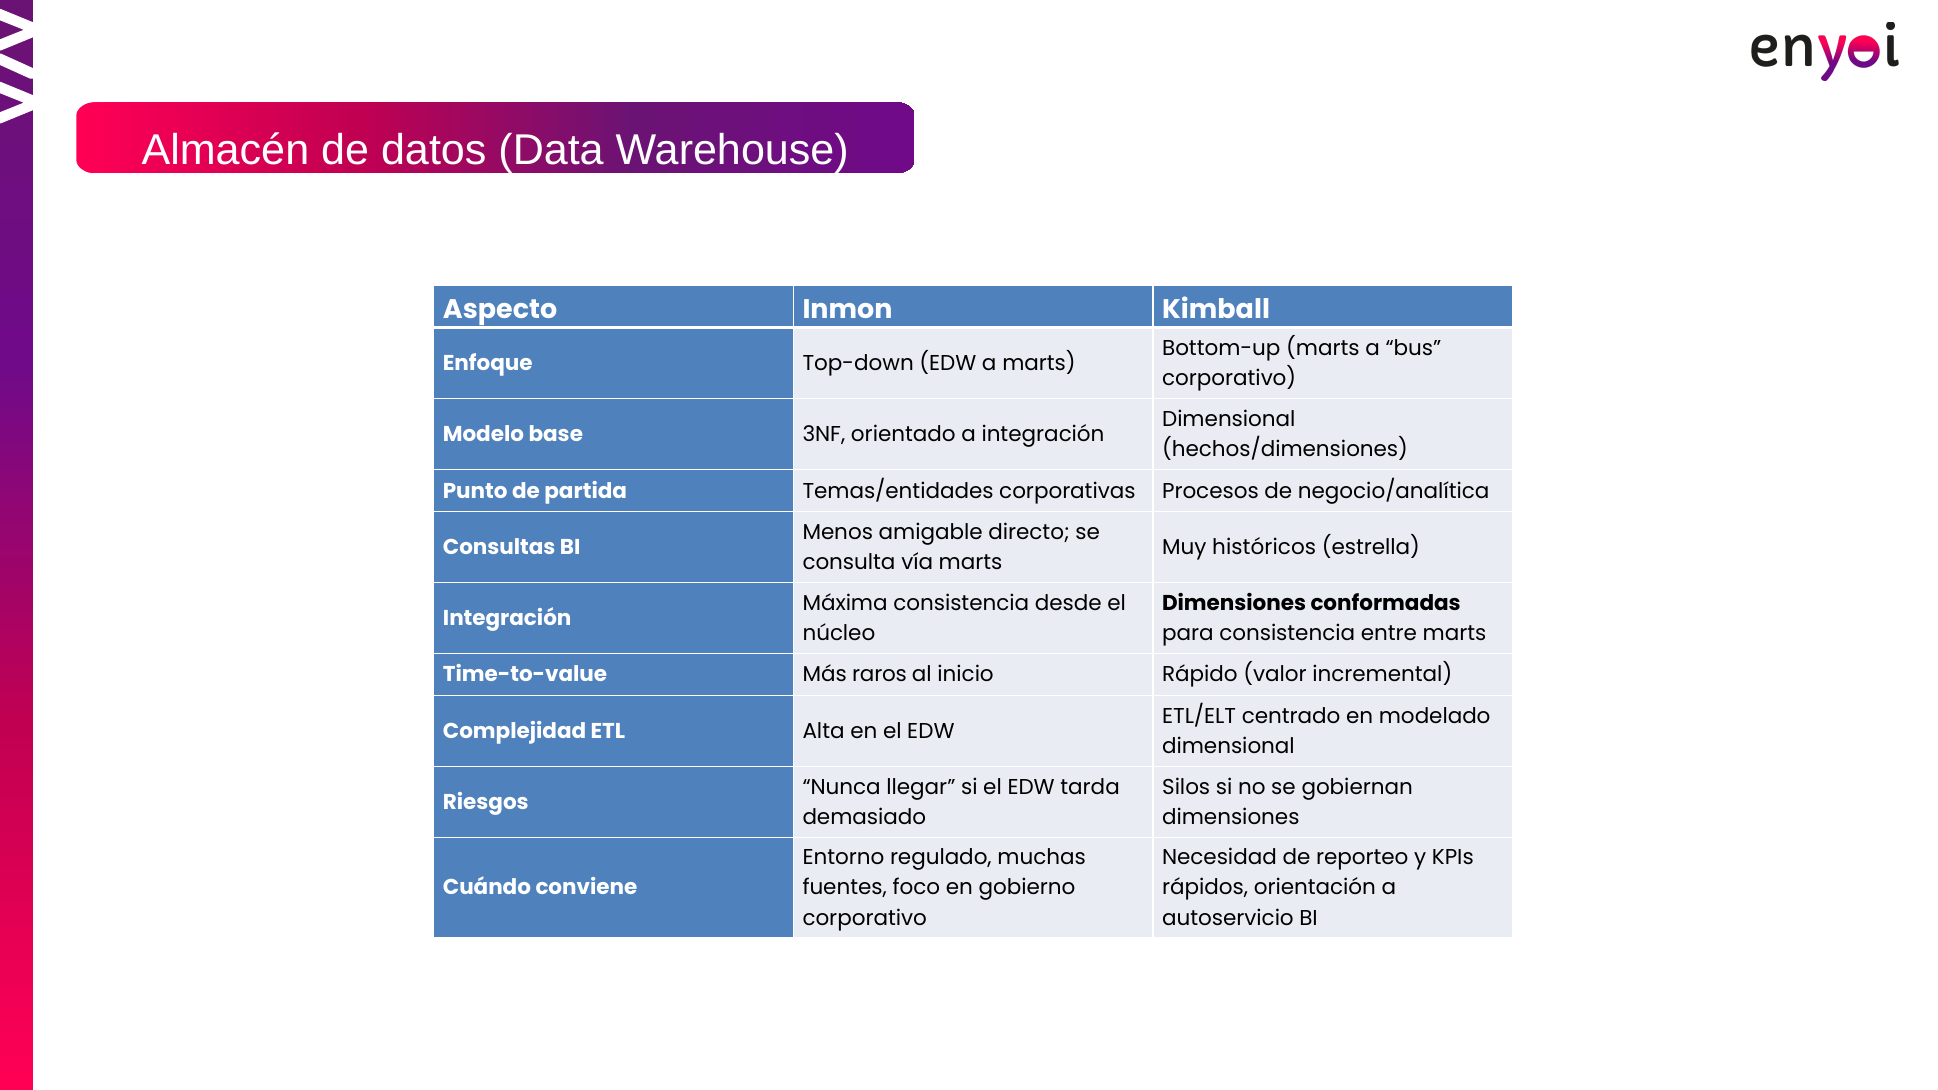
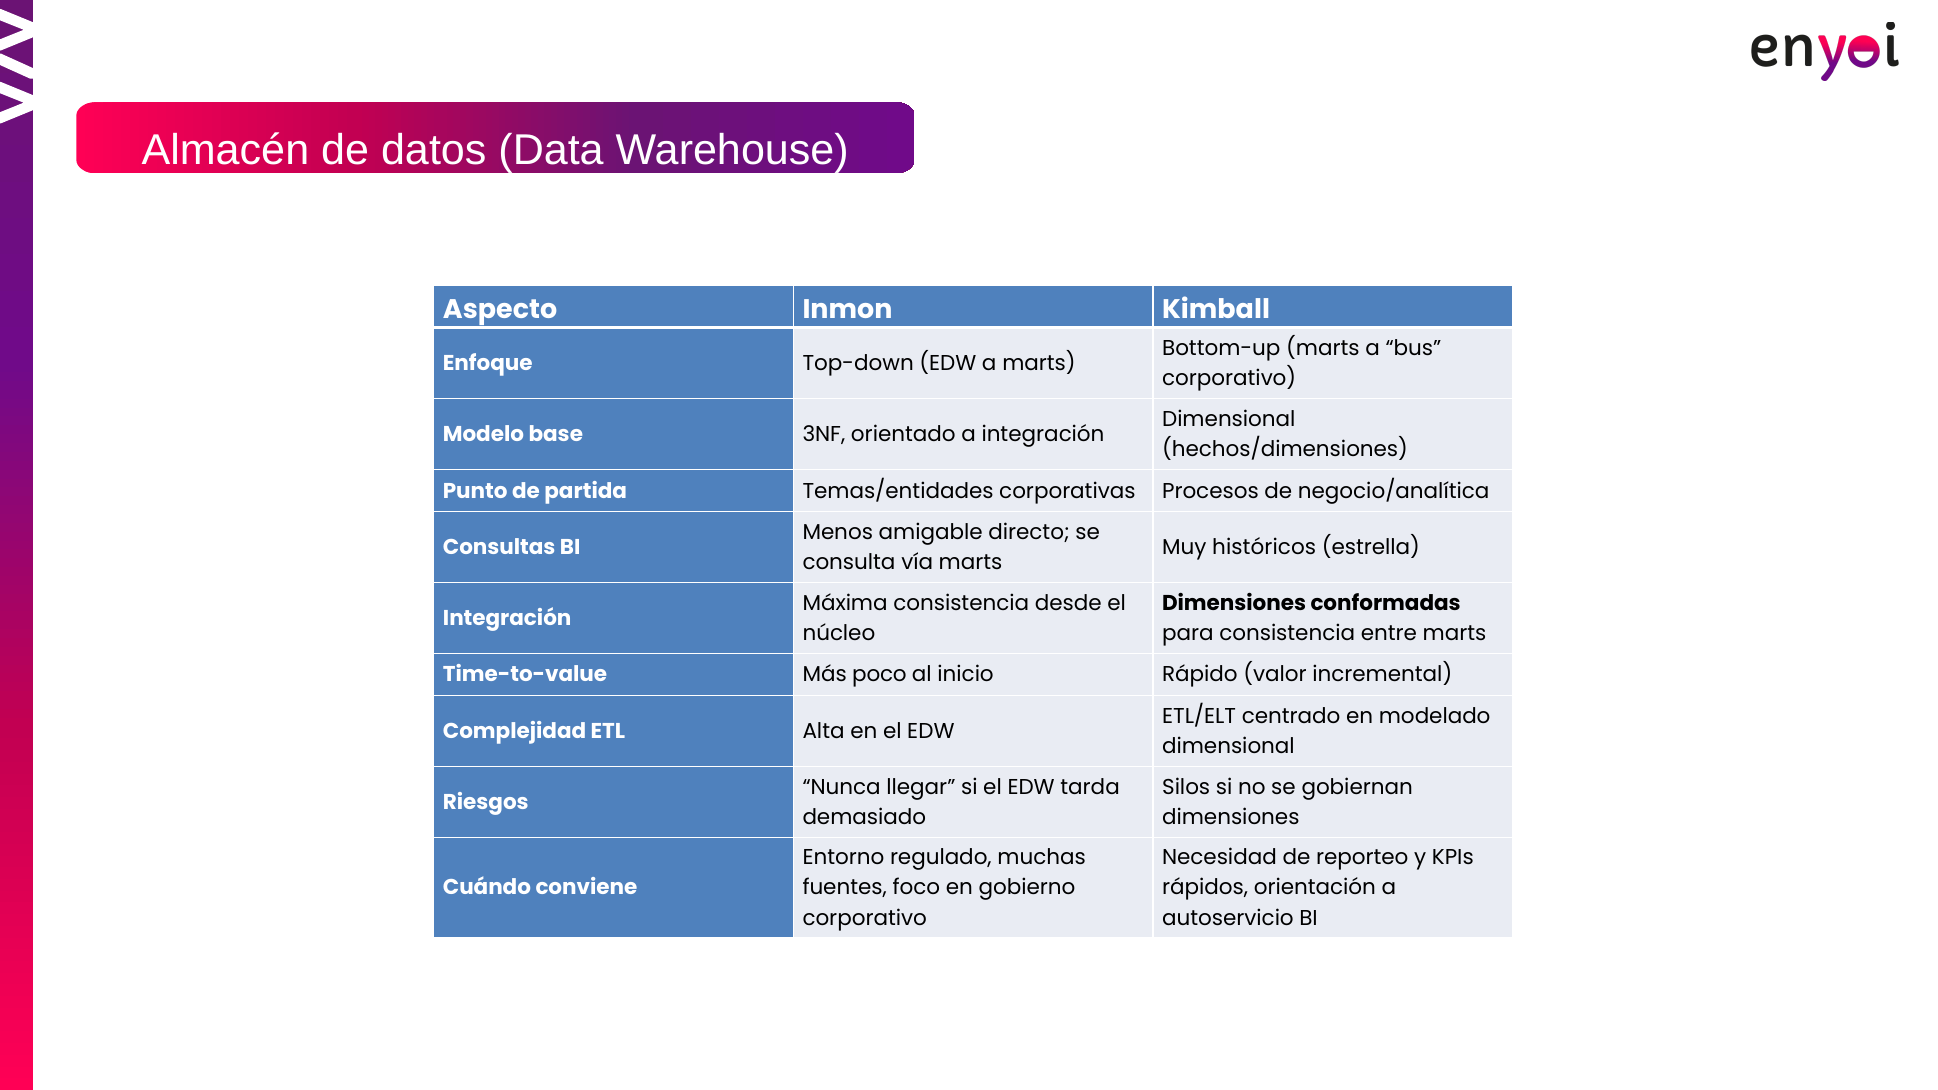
raros: raros -> poco
